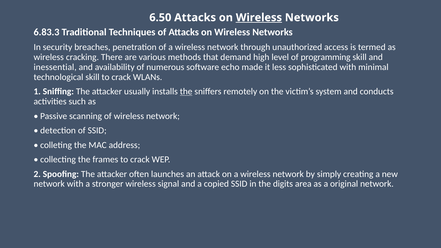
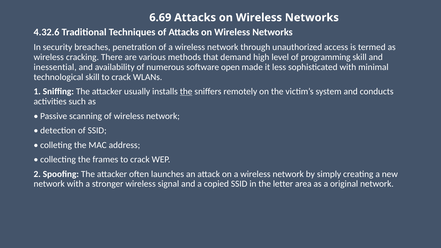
6.50: 6.50 -> 6.69
Wireless at (259, 18) underline: present -> none
6.83.3: 6.83.3 -> 4.32.6
echo: echo -> open
digits: digits -> letter
